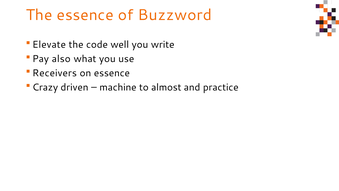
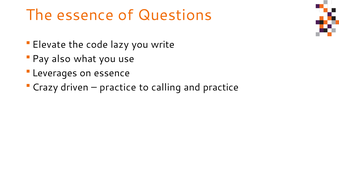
Buzzword: Buzzword -> Questions
well: well -> lazy
Receivers: Receivers -> Leverages
machine at (118, 87): machine -> practice
almost: almost -> calling
